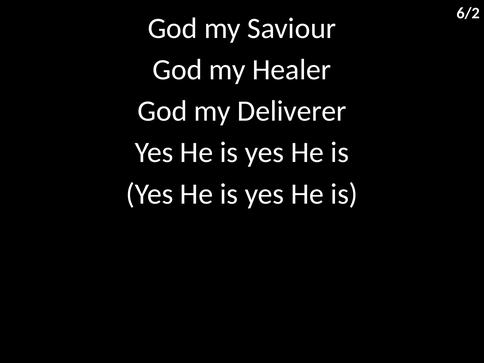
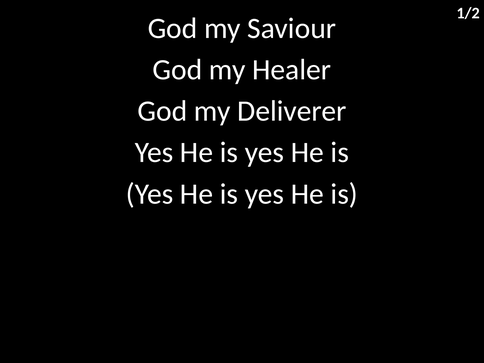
6/2: 6/2 -> 1/2
